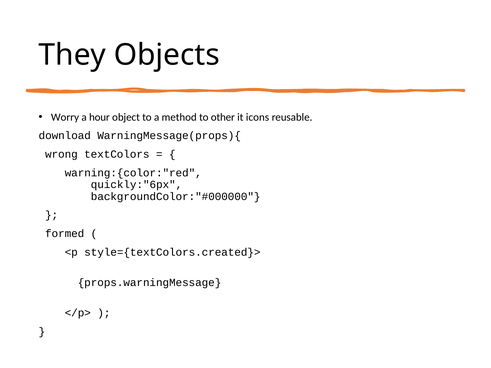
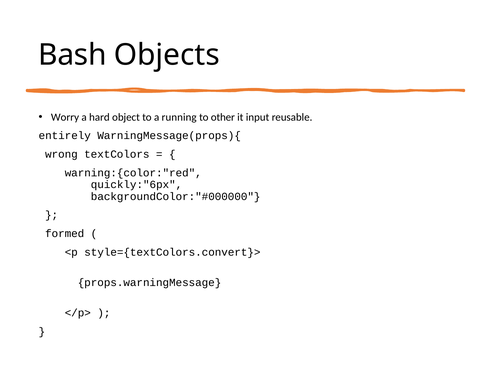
They: They -> Bash
hour: hour -> hard
method: method -> running
icons: icons -> input
download: download -> entirely
style={textColors.created}>: style={textColors.created}> -> style={textColors.convert}>
